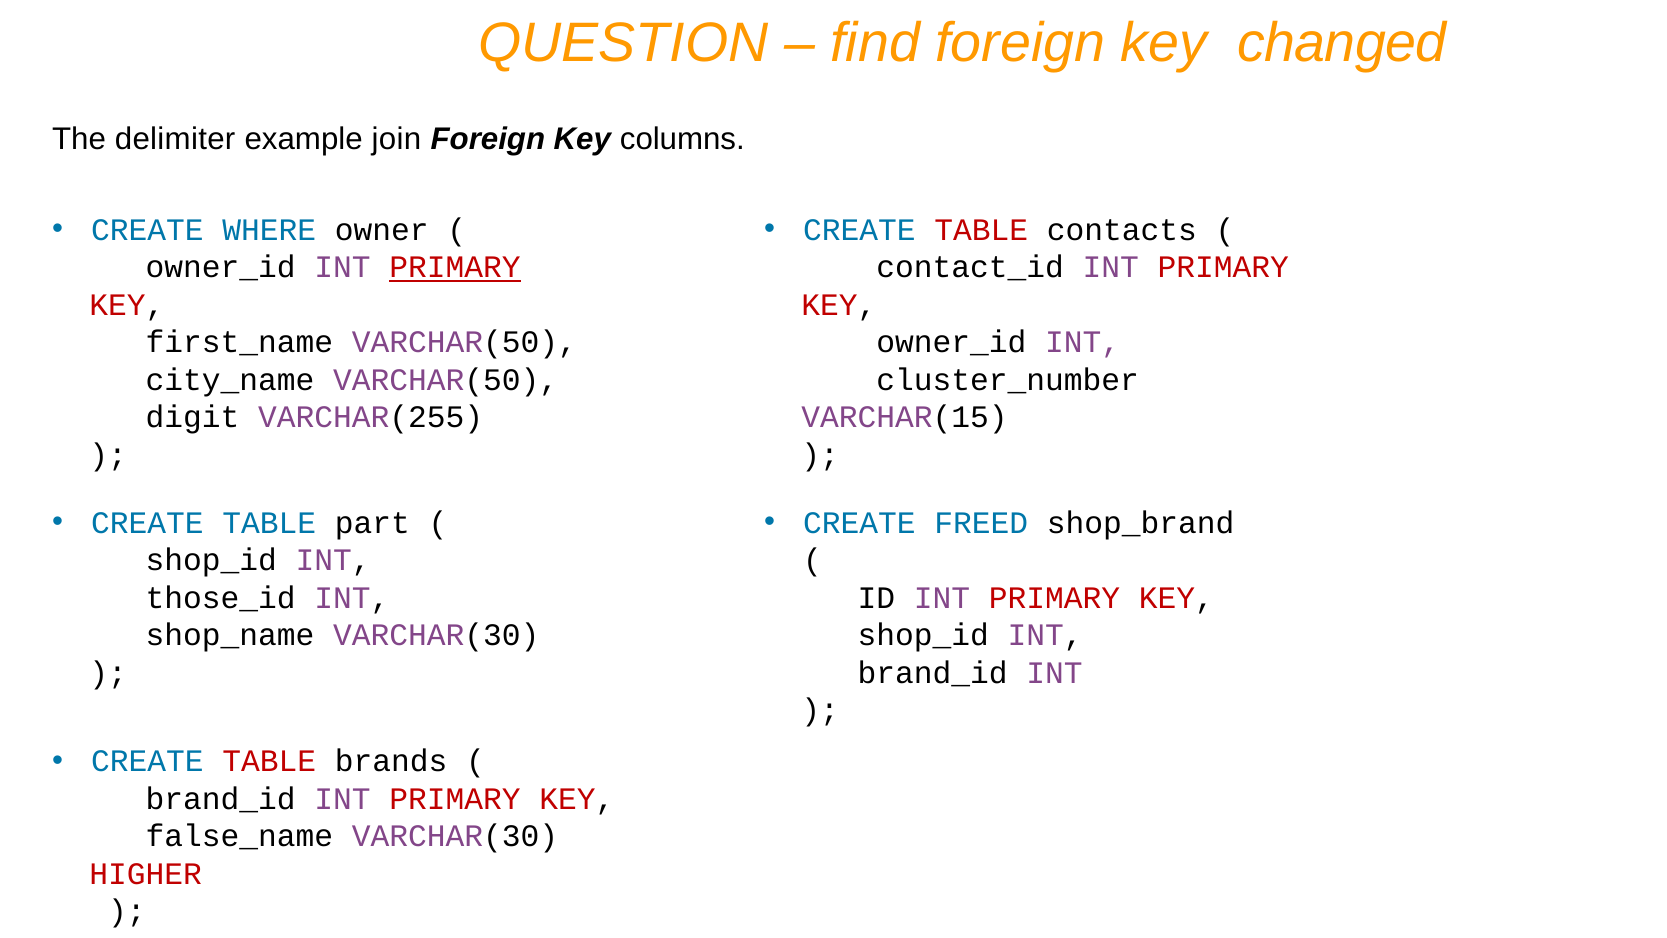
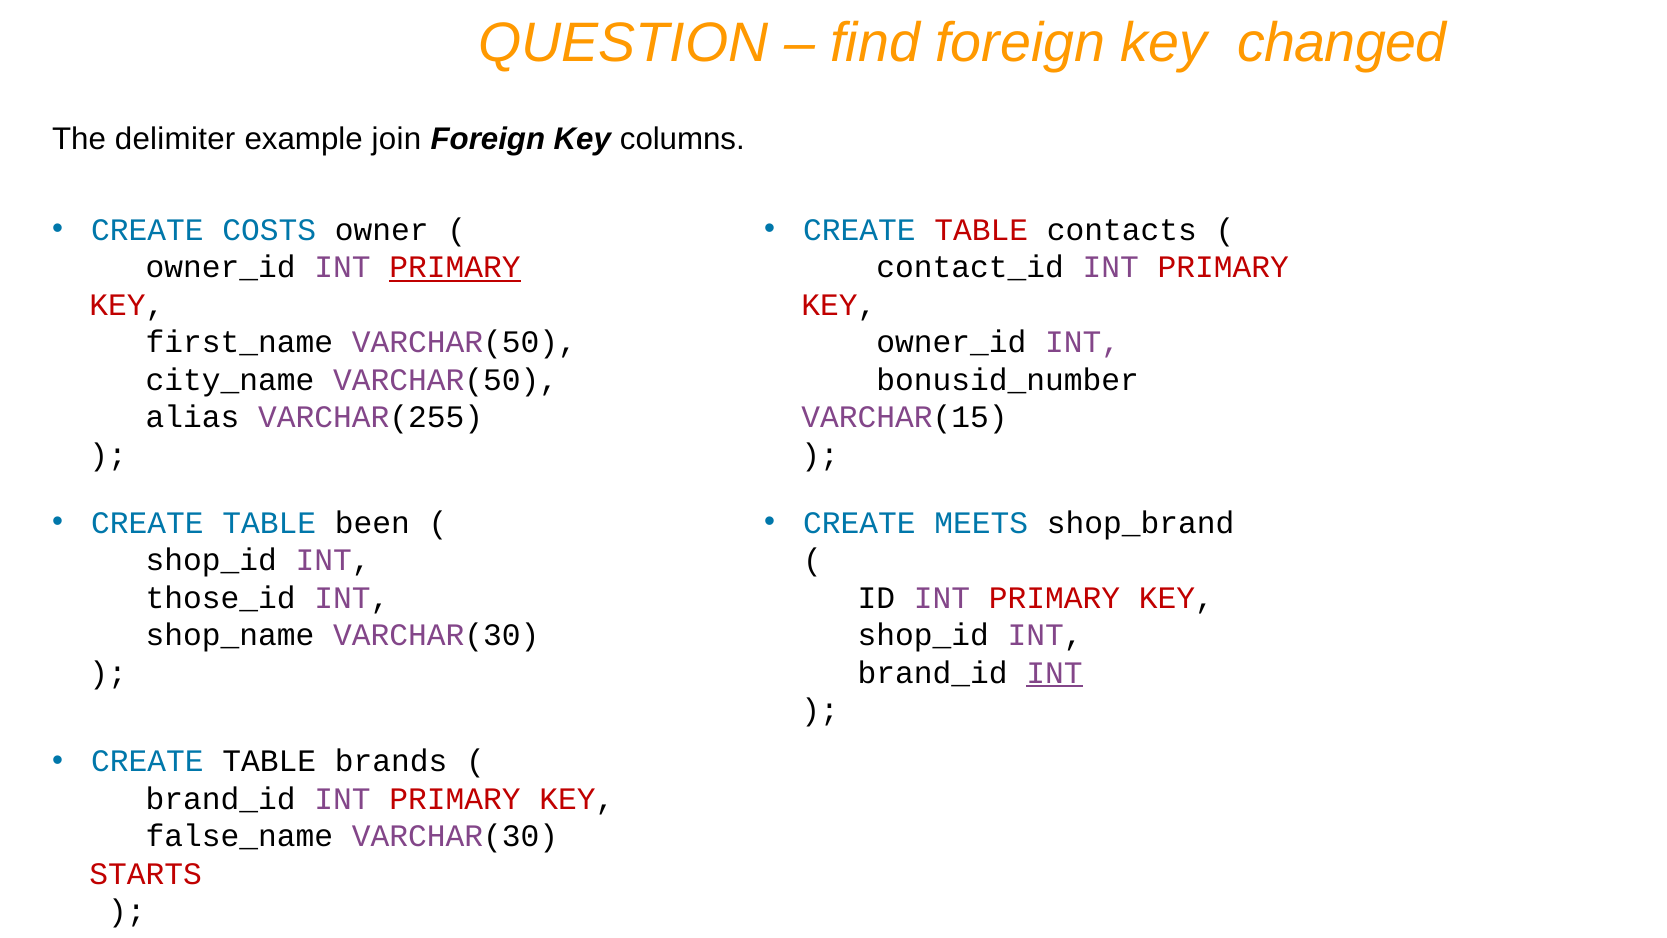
WHERE: WHERE -> COSTS
cluster_number: cluster_number -> bonusid_number
digit: digit -> alias
part: part -> been
FREED: FREED -> MEETS
INT at (1055, 673) underline: none -> present
TABLE at (269, 761) colour: red -> black
HIGHER: HIGHER -> STARTS
